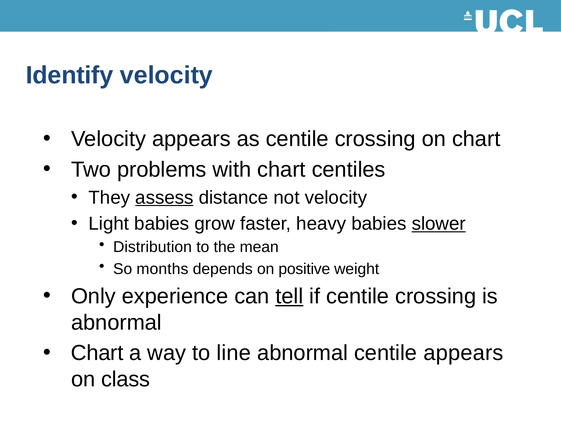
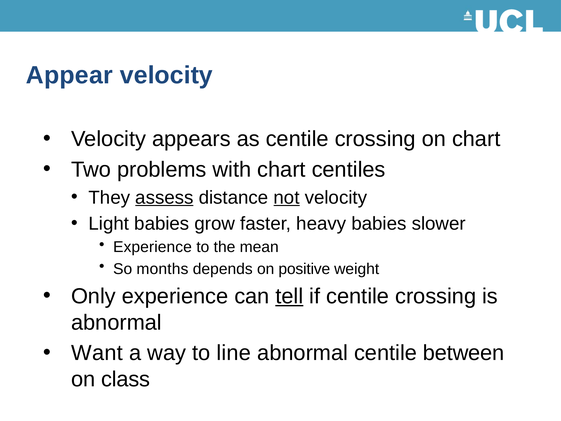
Identify: Identify -> Appear
not underline: none -> present
slower underline: present -> none
Distribution at (153, 247): Distribution -> Experience
Chart at (97, 353): Chart -> Want
centile appears: appears -> between
